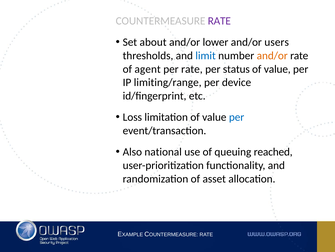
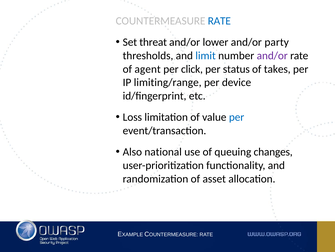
RATE at (219, 21) colour: purple -> blue
about: about -> threat
users: users -> party
and/or at (272, 56) colour: orange -> purple
per rate: rate -> click
value at (277, 69): value -> takes
reached: reached -> changes
